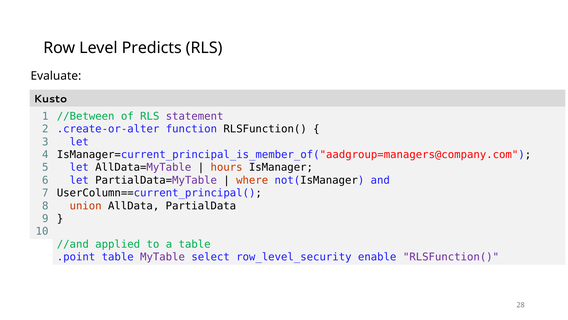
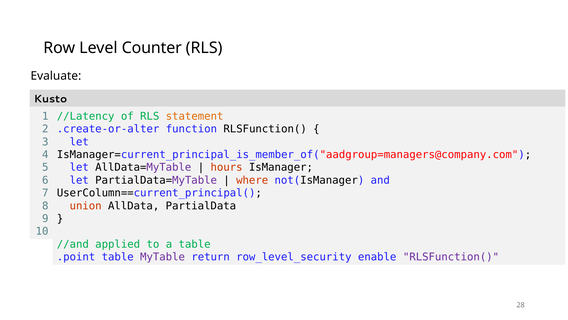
Predicts: Predicts -> Counter
//Between: //Between -> //Latency
statement colour: purple -> orange
select: select -> return
